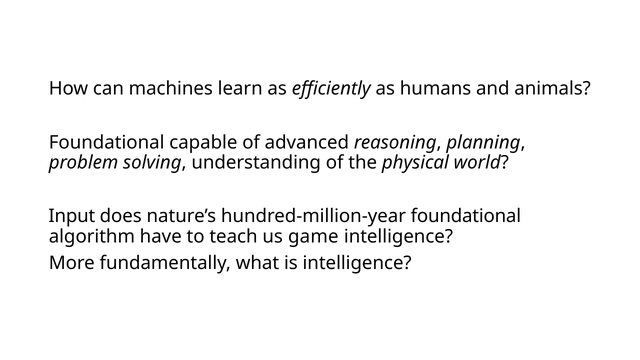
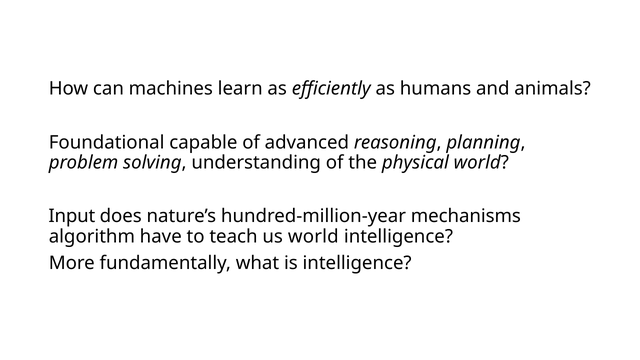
hundred-million-year foundational: foundational -> mechanisms
us game: game -> world
